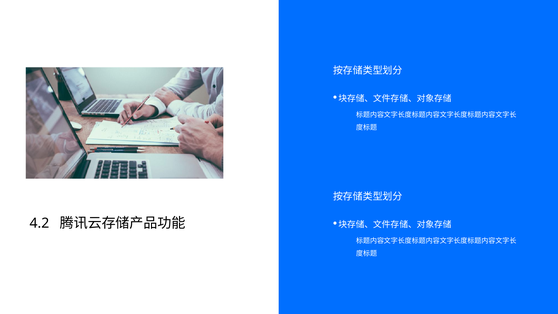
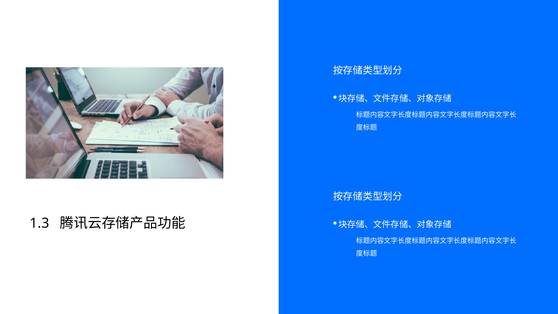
4.2: 4.2 -> 1.3
